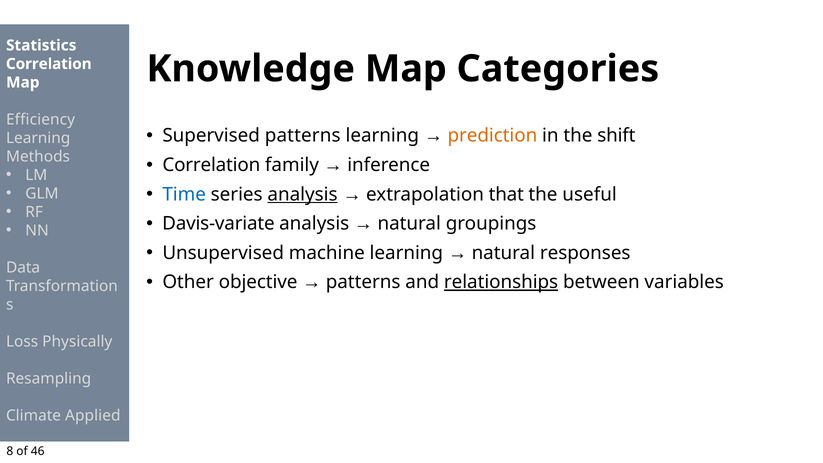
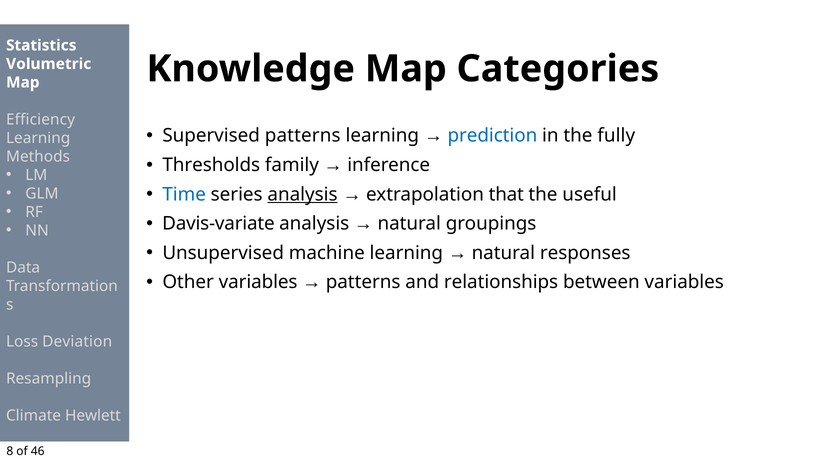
Correlation at (49, 64): Correlation -> Volumetric
prediction colour: orange -> blue
shift: shift -> fully
Correlation at (211, 165): Correlation -> Thresholds
Other objective: objective -> variables
relationships underline: present -> none
Physically: Physically -> Deviation
Applied: Applied -> Hewlett
